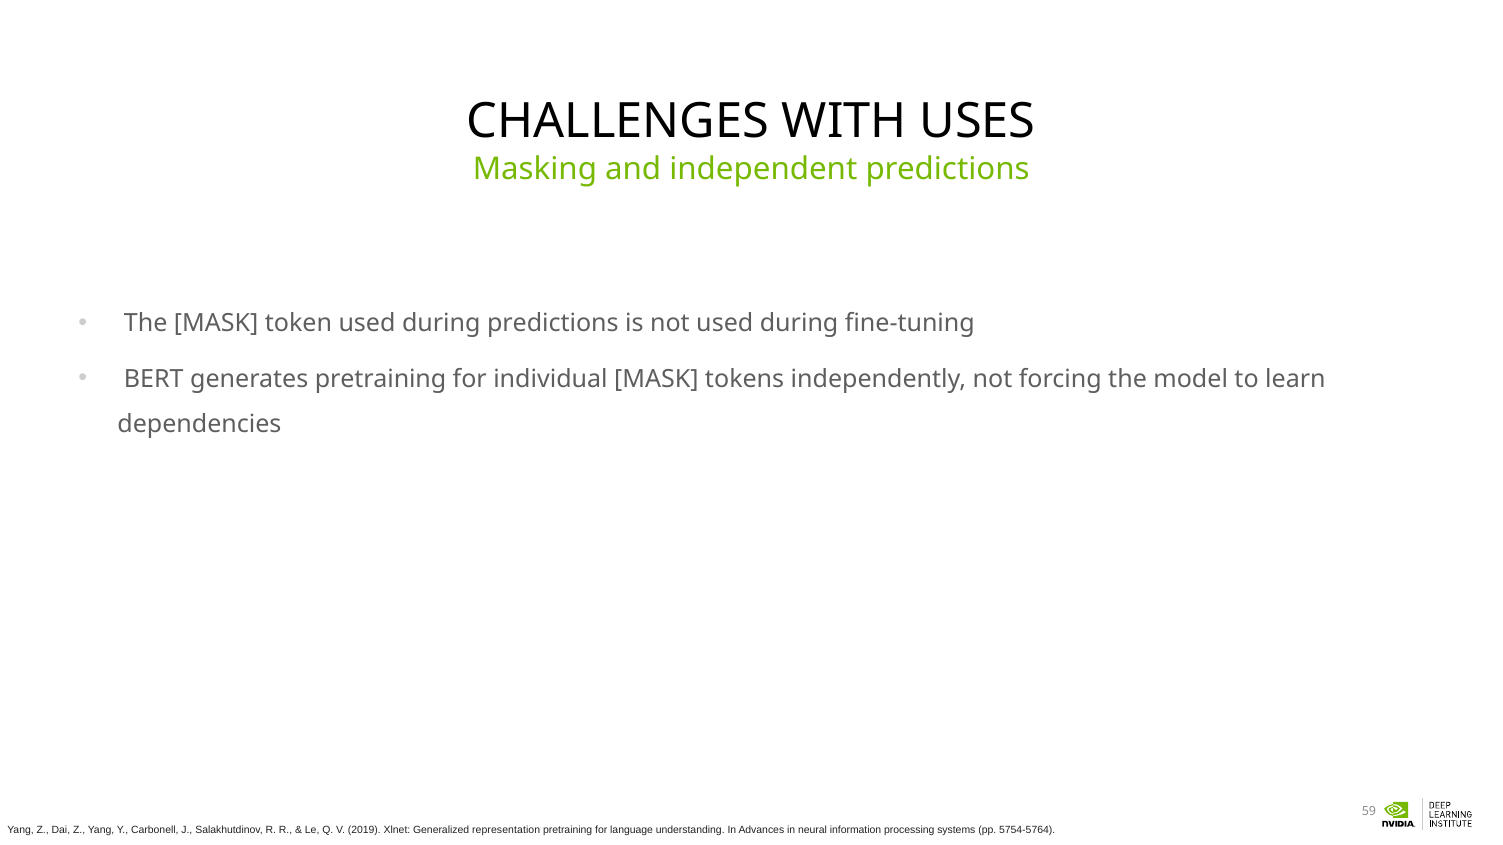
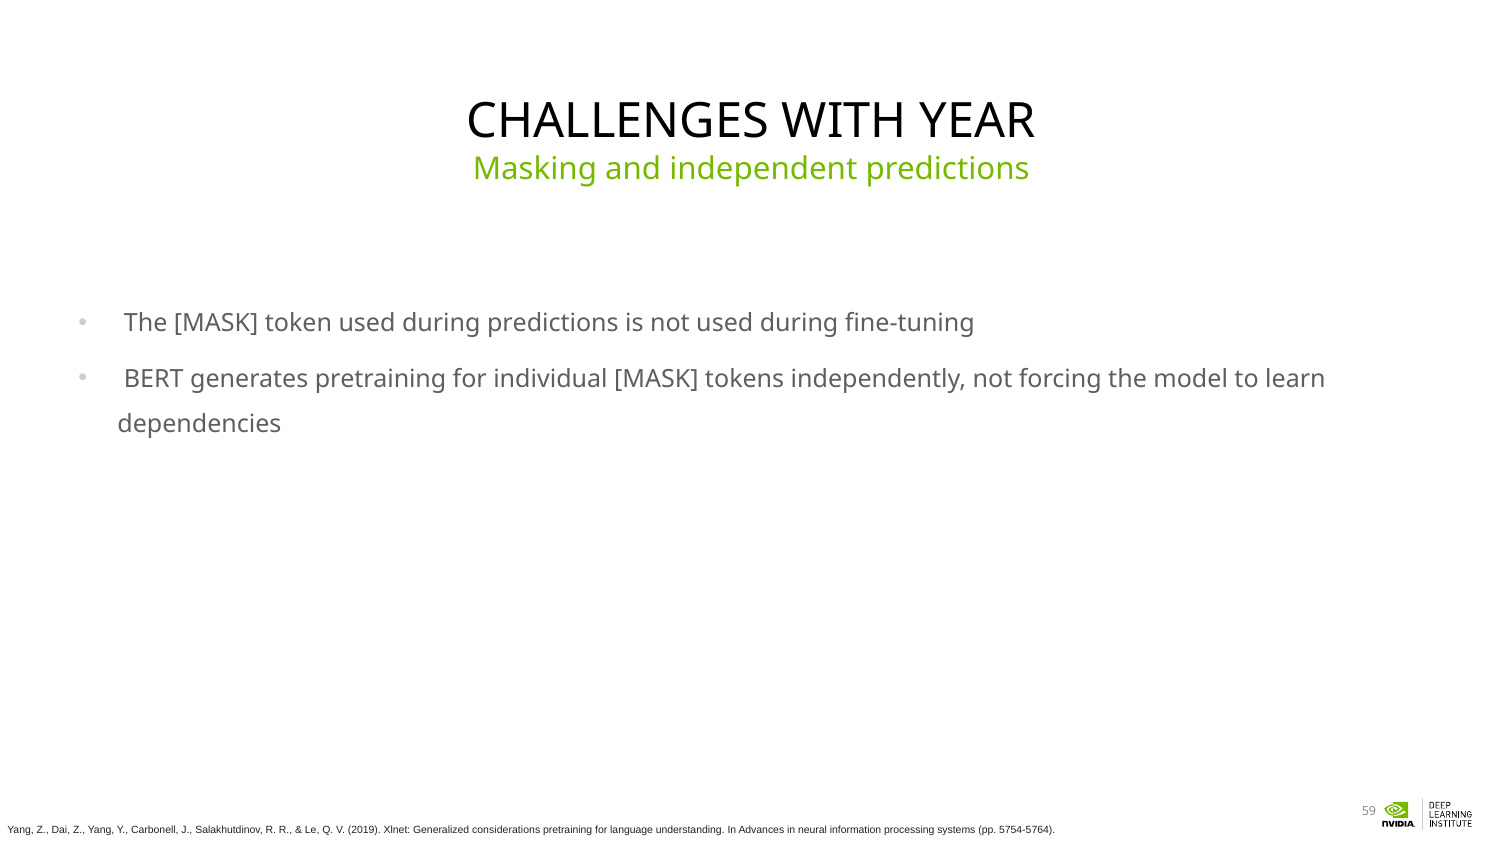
USES: USES -> YEAR
representation: representation -> considerations
